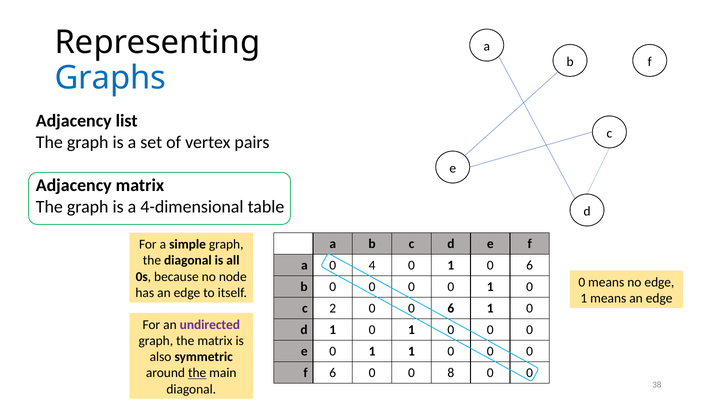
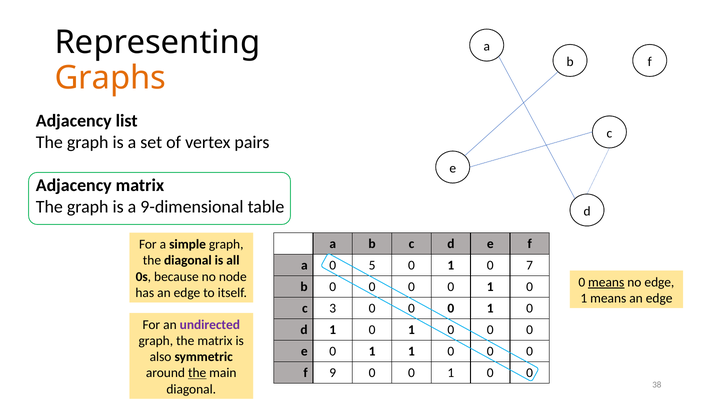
Graphs colour: blue -> orange
4-dimensional: 4-dimensional -> 9-dimensional
4: 4 -> 5
1 0 6: 6 -> 7
means at (606, 282) underline: none -> present
2: 2 -> 3
6 at (451, 308): 6 -> 0
f 6: 6 -> 9
8 at (451, 373): 8 -> 1
